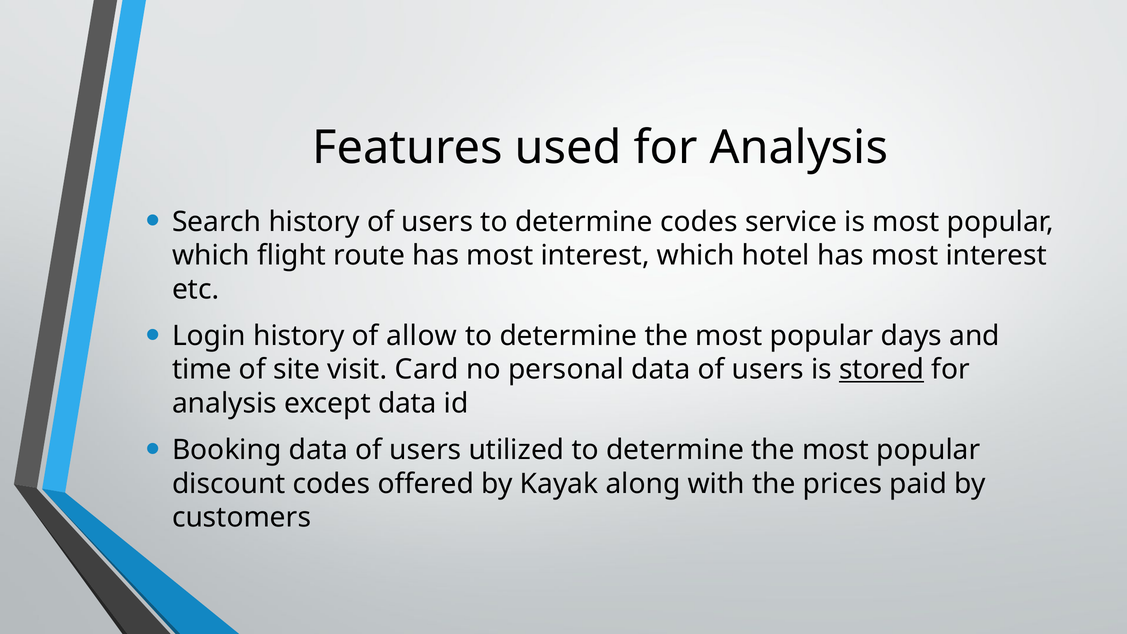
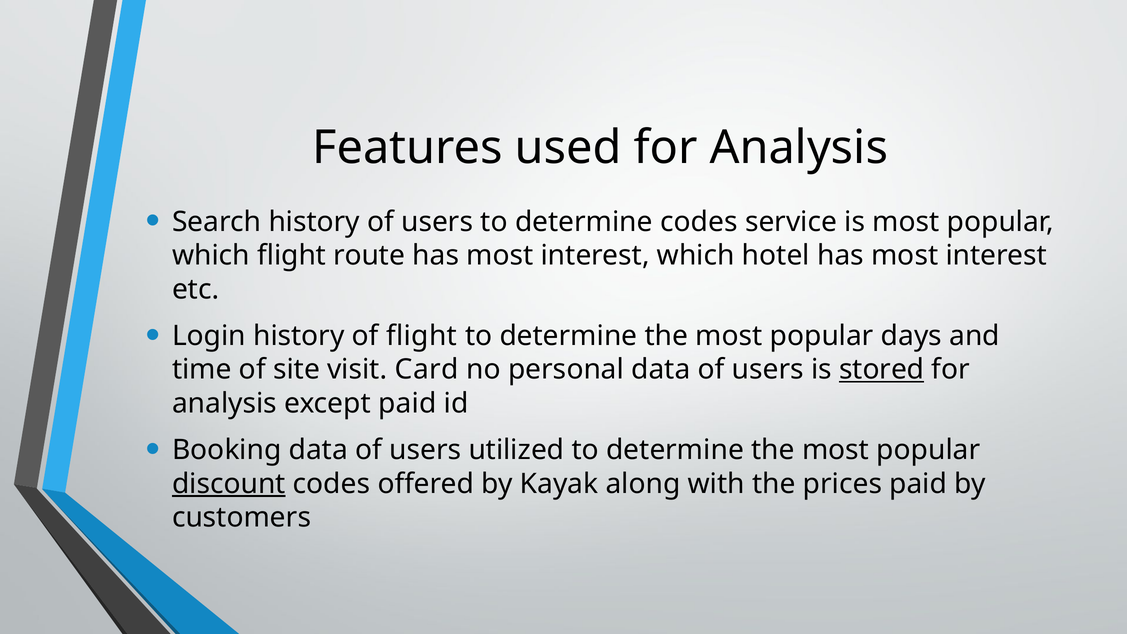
of allow: allow -> flight
except data: data -> paid
discount underline: none -> present
